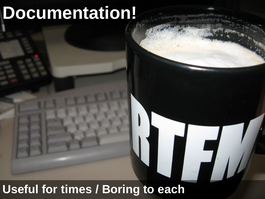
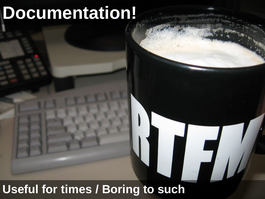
each: each -> such
